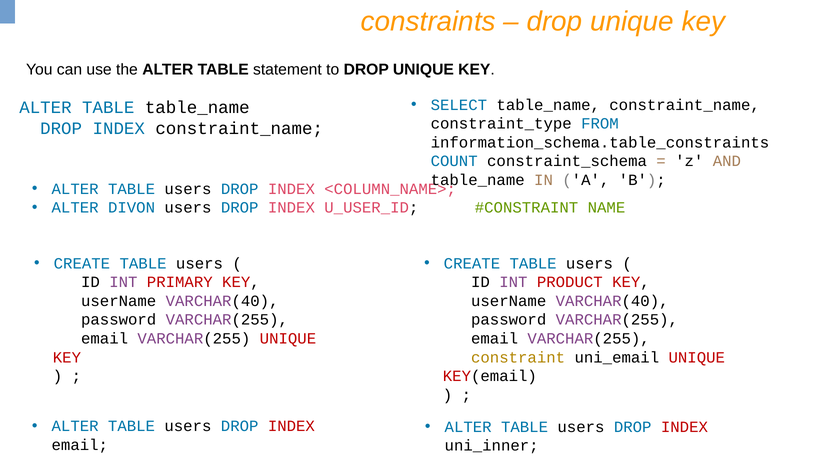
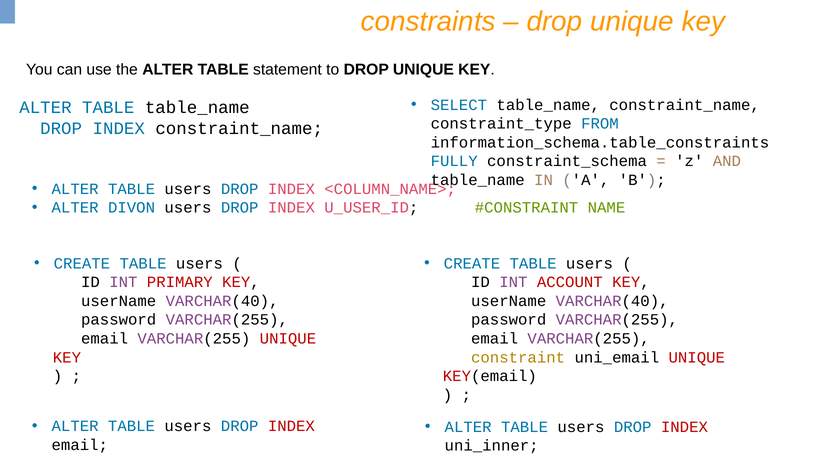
COUNT: COUNT -> FULLY
PRODUCT: PRODUCT -> ACCOUNT
